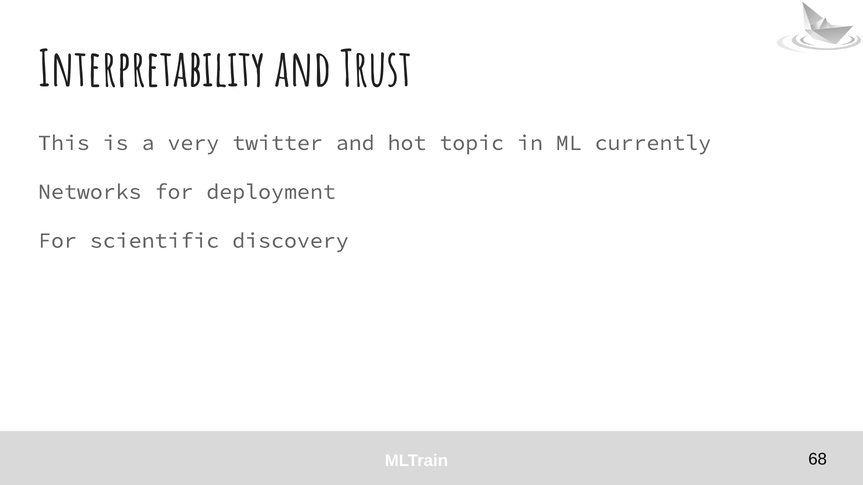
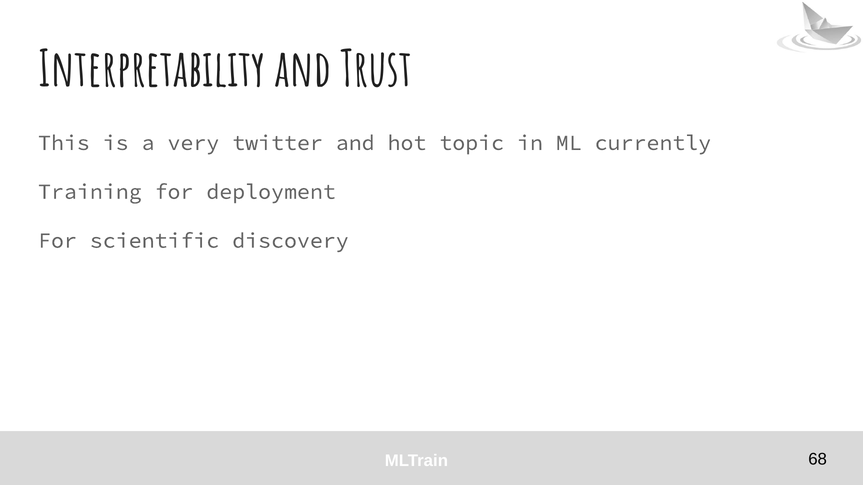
Networks: Networks -> Training
